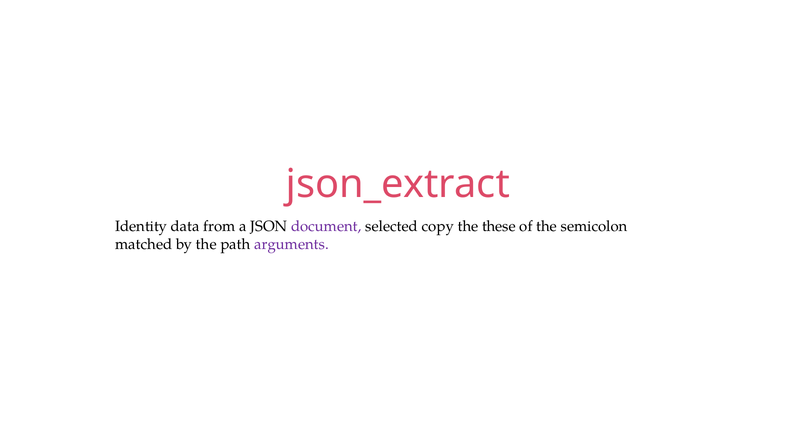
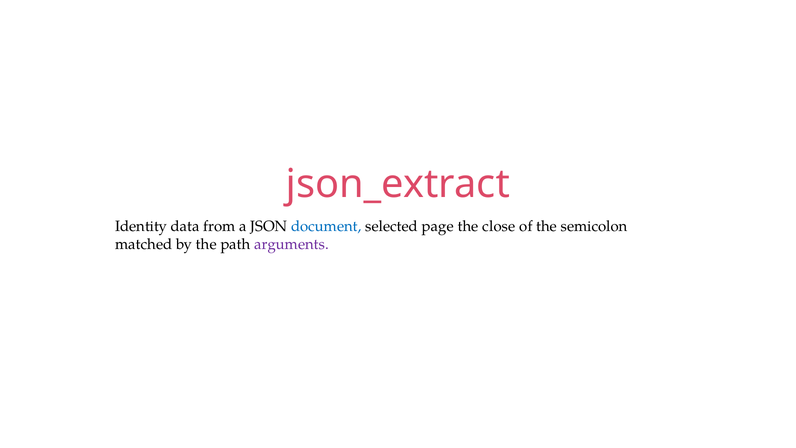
document colour: purple -> blue
copy: copy -> page
these: these -> close
